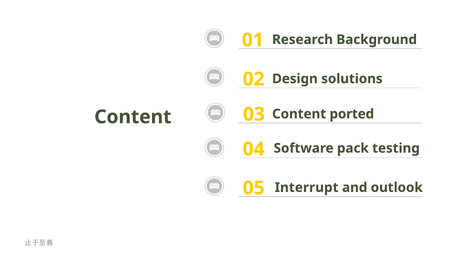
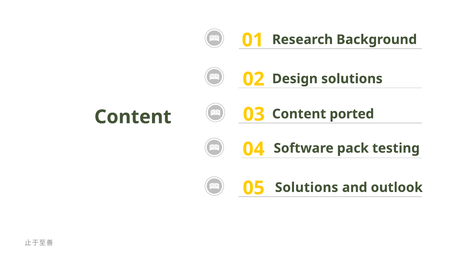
Interrupt at (307, 187): Interrupt -> Solutions
